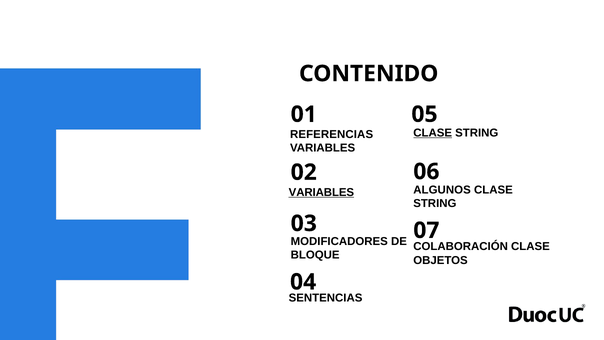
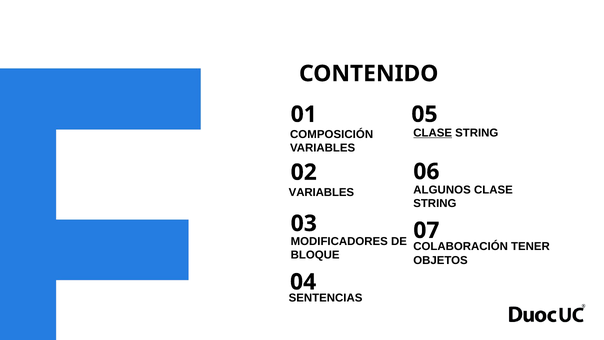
REFERENCIAS: REFERENCIAS -> COMPOSICIÓN
VARIABLES at (321, 192) underline: present -> none
CLASE at (530, 246): CLASE -> TENER
